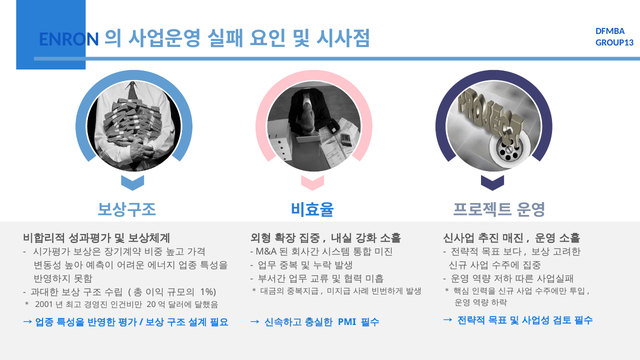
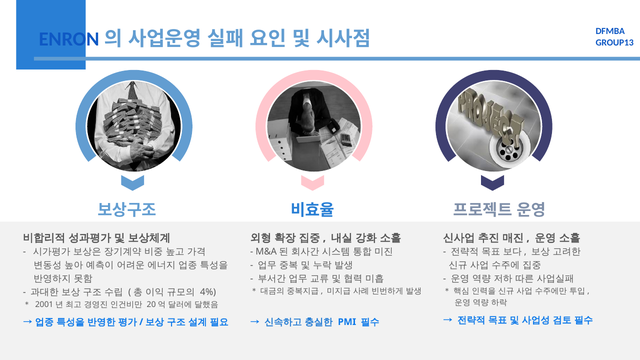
1%: 1% -> 4%
